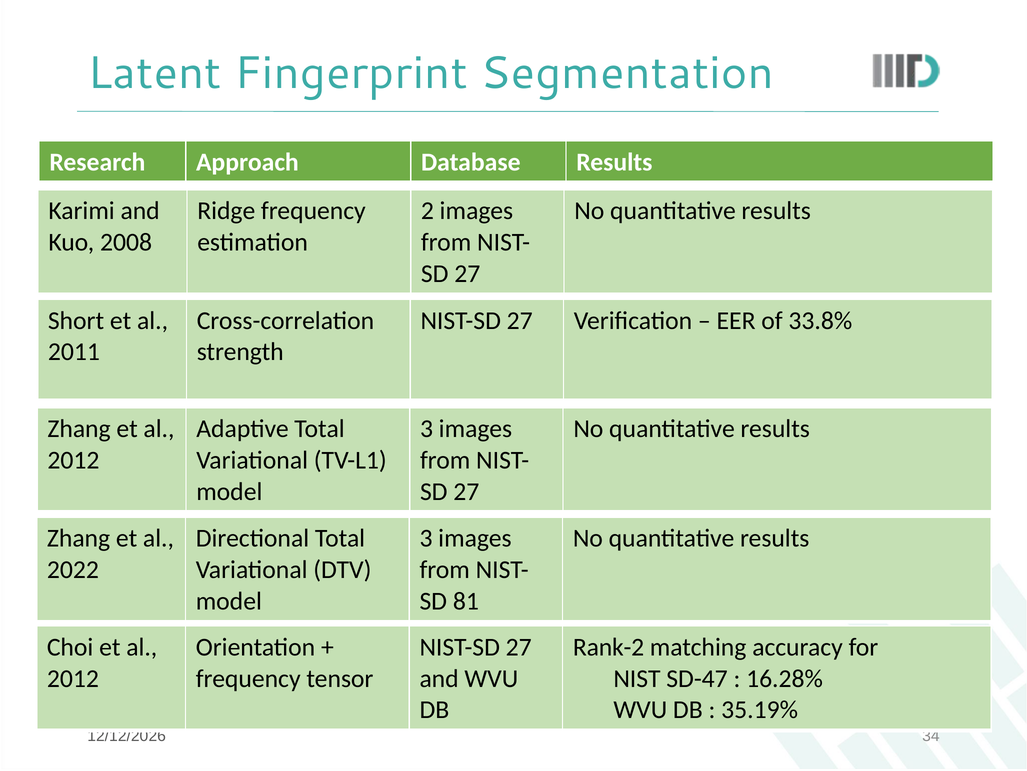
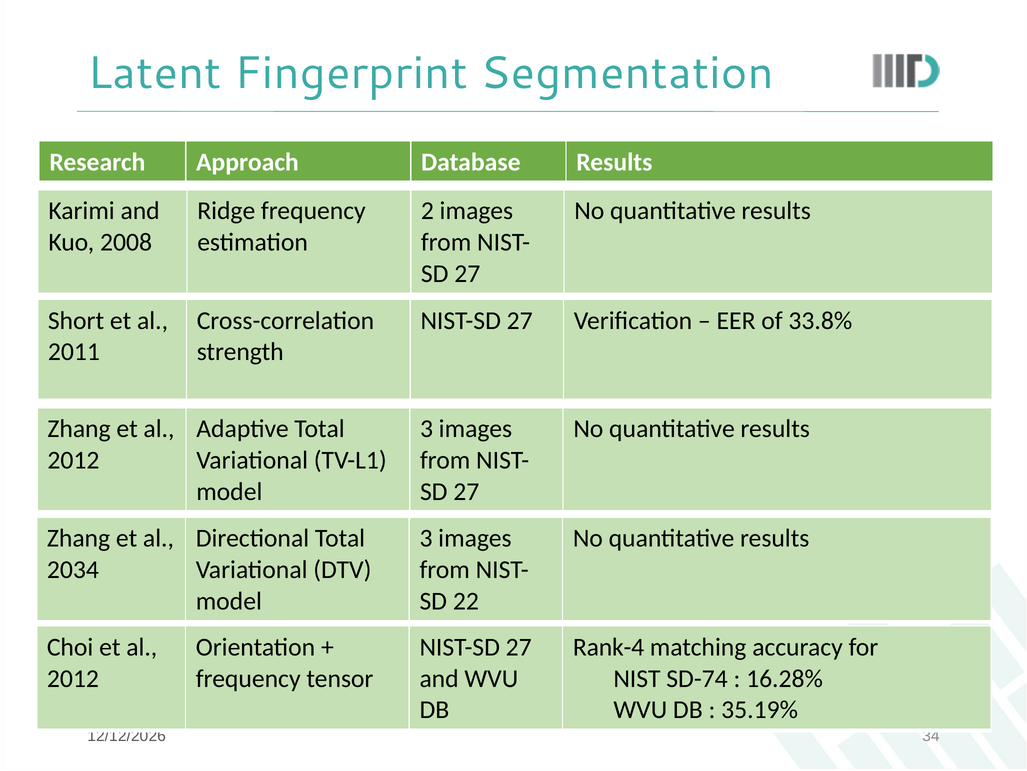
2022: 2022 -> 2034
81: 81 -> 22
Rank-2: Rank-2 -> Rank-4
SD-47: SD-47 -> SD-74
